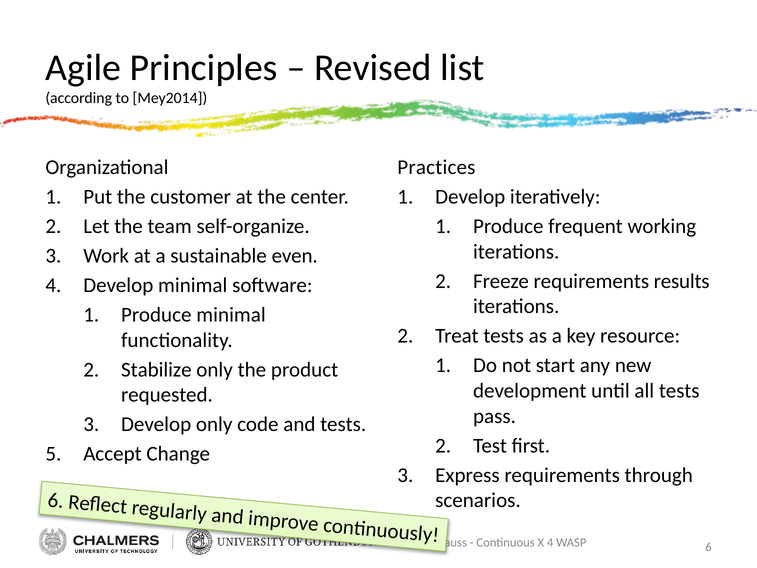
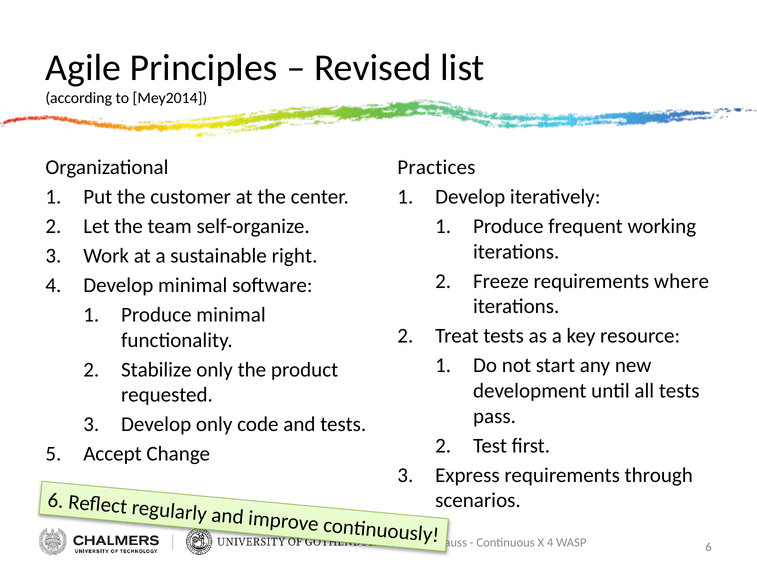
even: even -> right
results: results -> where
